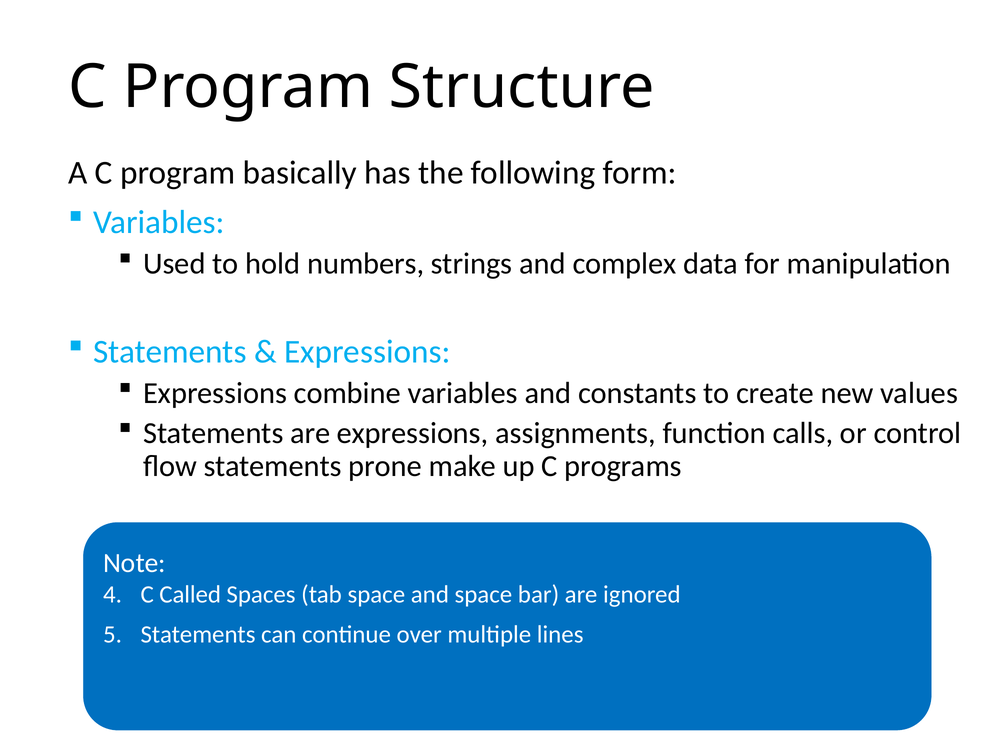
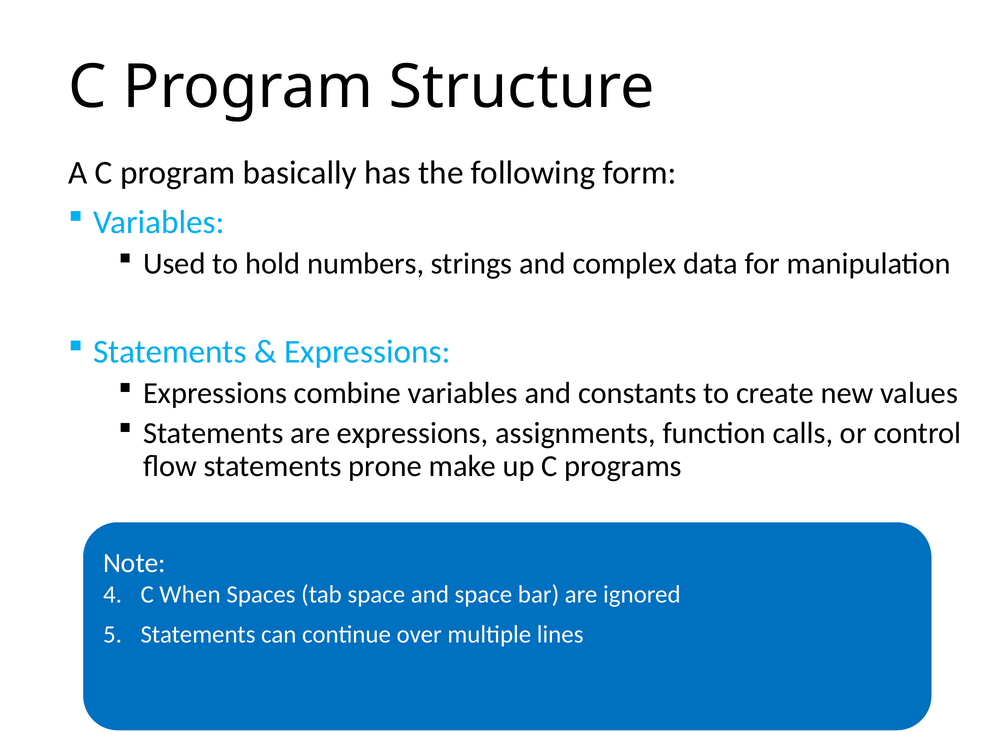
Called: Called -> When
